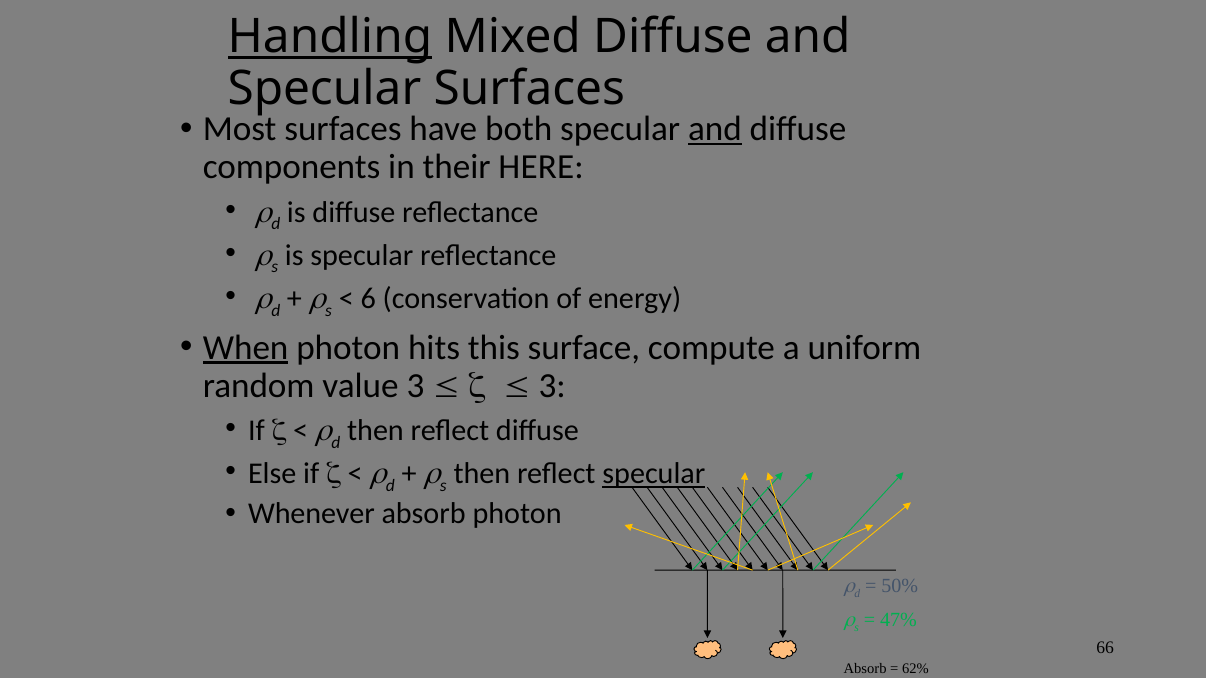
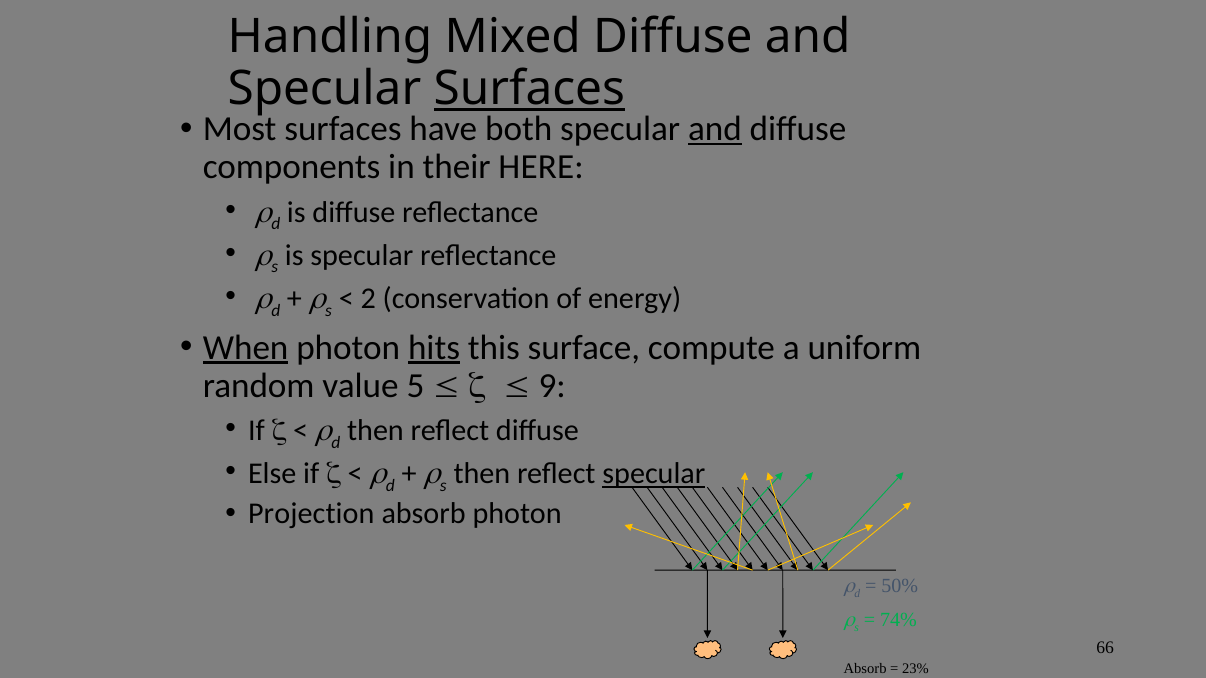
Handling underline: present -> none
Surfaces at (529, 89) underline: none -> present
6: 6 -> 2
hits underline: none -> present
value 3: 3 -> 5
3 at (552, 386): 3 -> 9
Whenever: Whenever -> Projection
47%: 47% -> 74%
62%: 62% -> 23%
